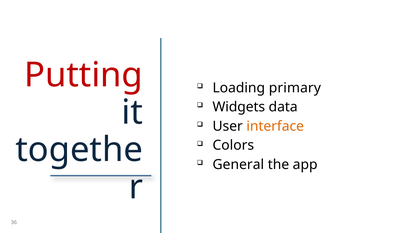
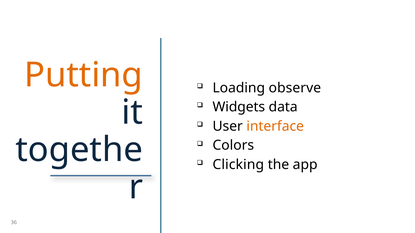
Putting colour: red -> orange
primary: primary -> observe
General: General -> Clicking
